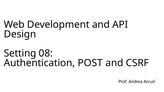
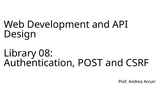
Setting: Setting -> Library
